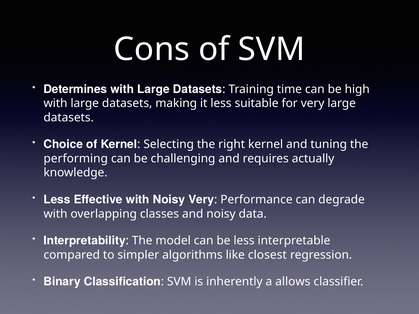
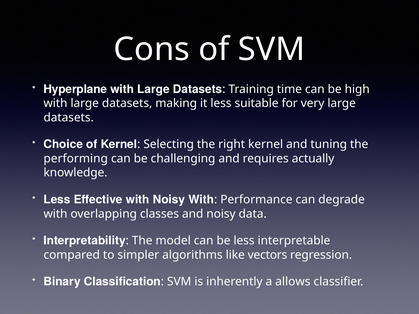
Determines: Determines -> Hyperplane
Noisy Very: Very -> With
closest: closest -> vectors
